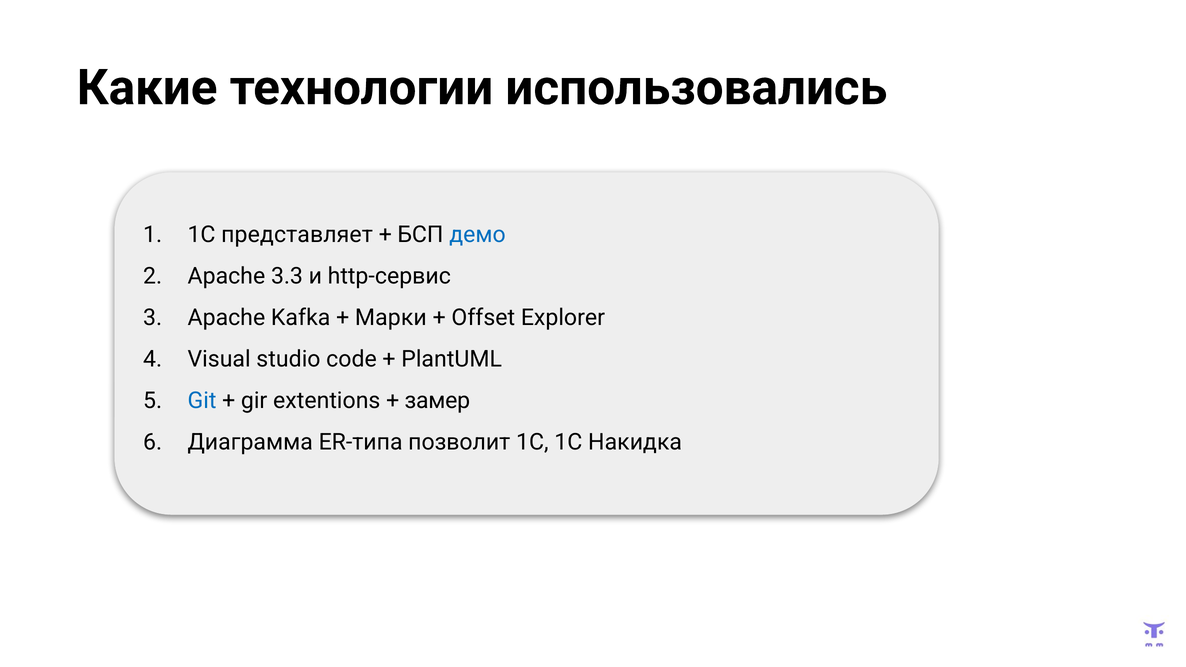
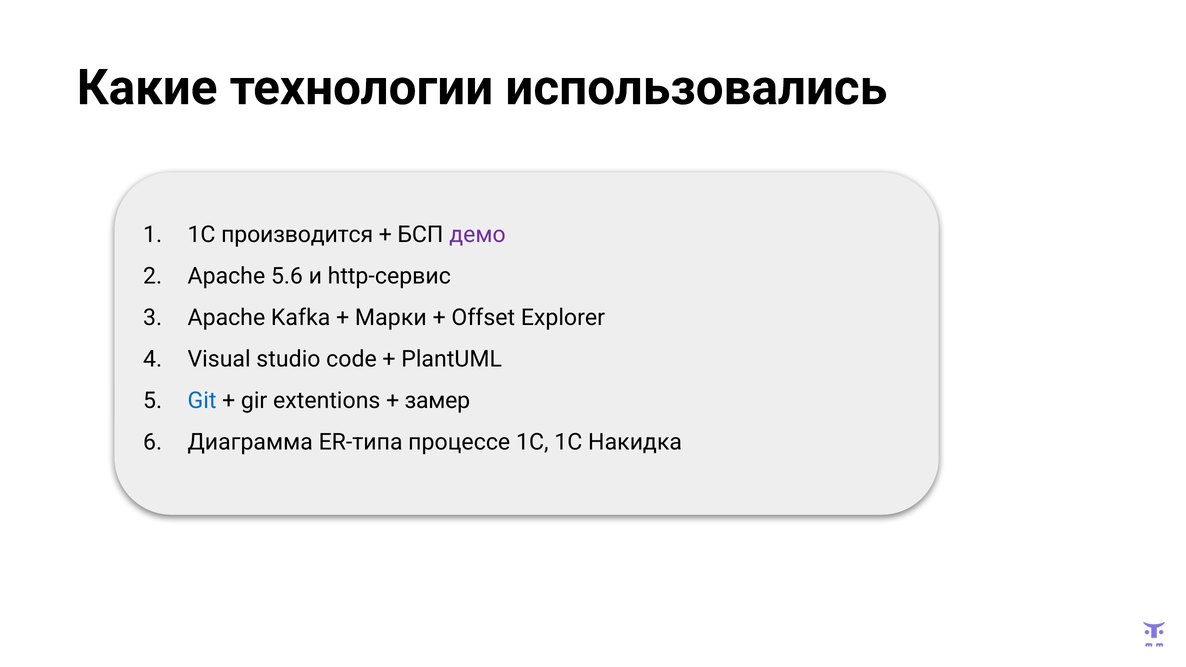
представляет: представляет -> производится
демо colour: blue -> purple
3.3: 3.3 -> 5.6
позволит: позволит -> процессе
